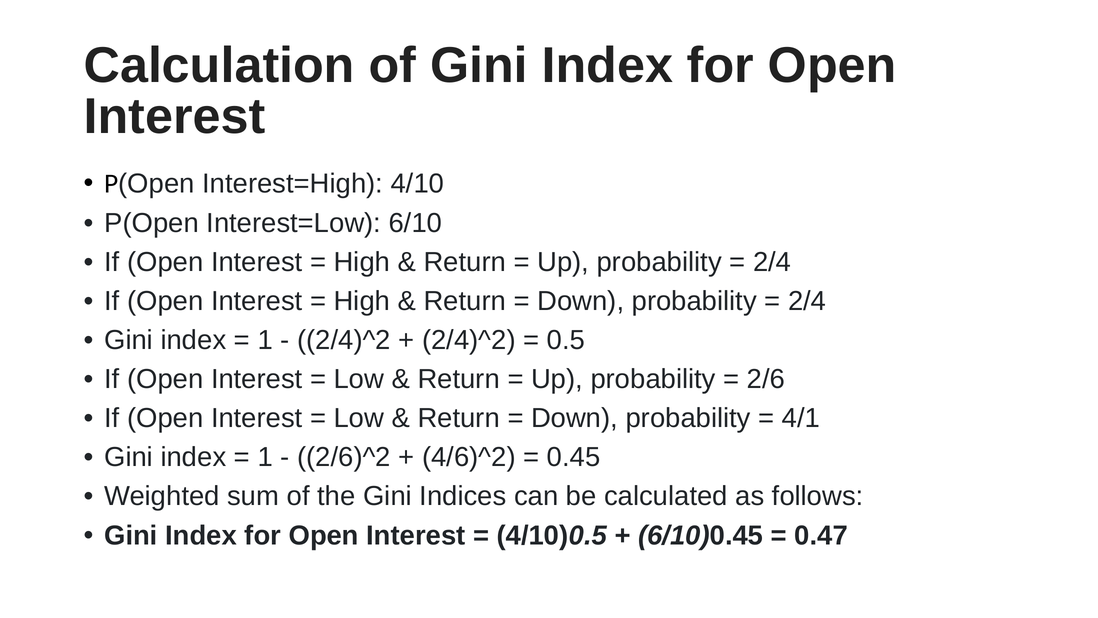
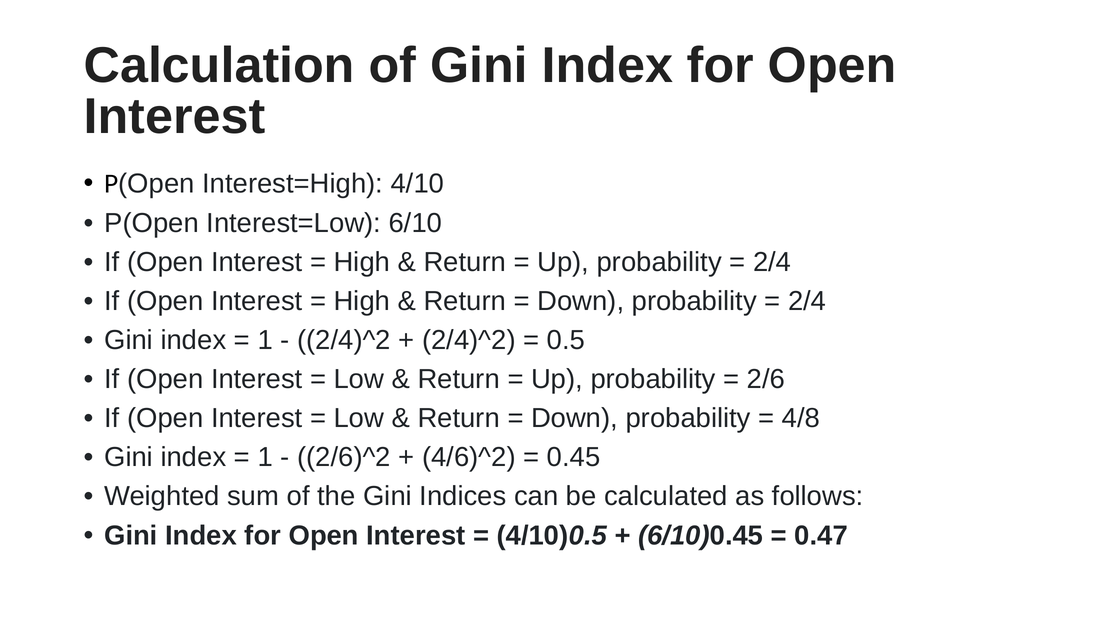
4/1: 4/1 -> 4/8
